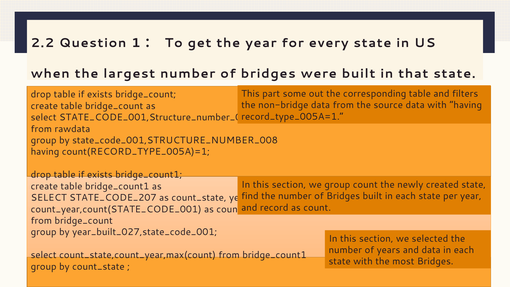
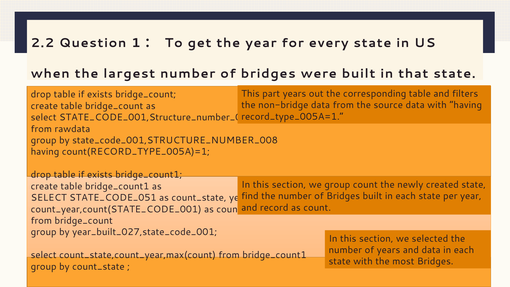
part some: some -> years
STATE_CODE_207: STATE_CODE_207 -> STATE_CODE_051
